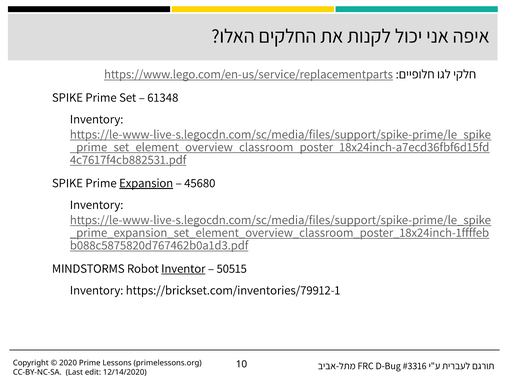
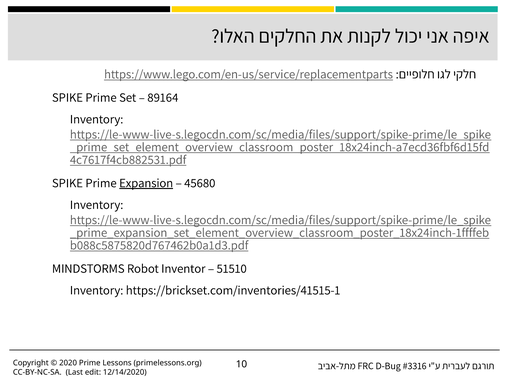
61348: 61348 -> 89164
Inventor underline: present -> none
50515: 50515 -> 51510
https://brickset.com/inventories/79912-1: https://brickset.com/inventories/79912-1 -> https://brickset.com/inventories/41515-1
